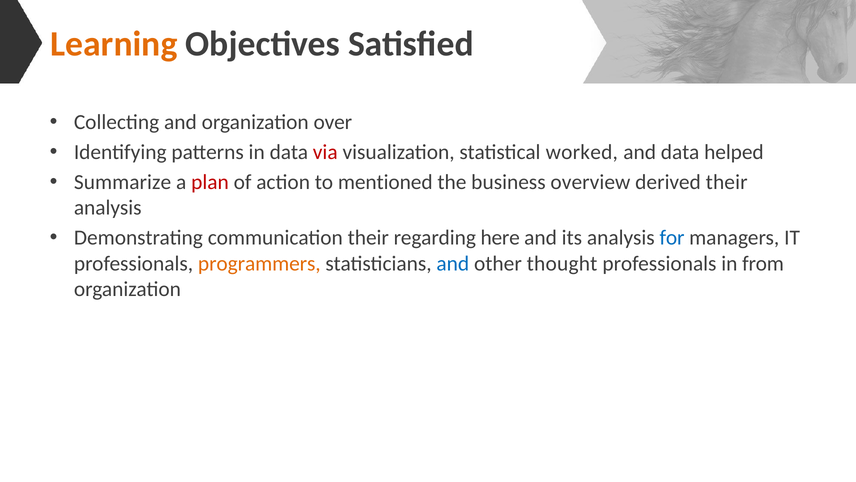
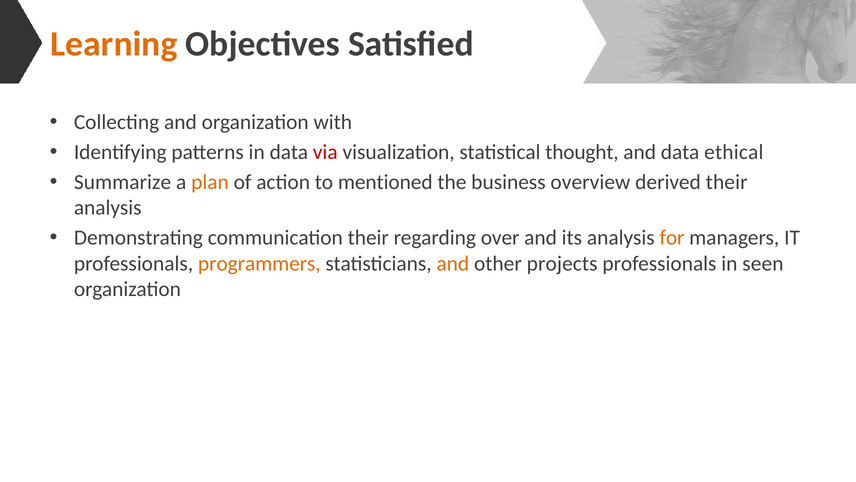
over: over -> with
worked: worked -> thought
helped: helped -> ethical
plan colour: red -> orange
here: here -> over
for colour: blue -> orange
and at (453, 263) colour: blue -> orange
thought: thought -> projects
from: from -> seen
